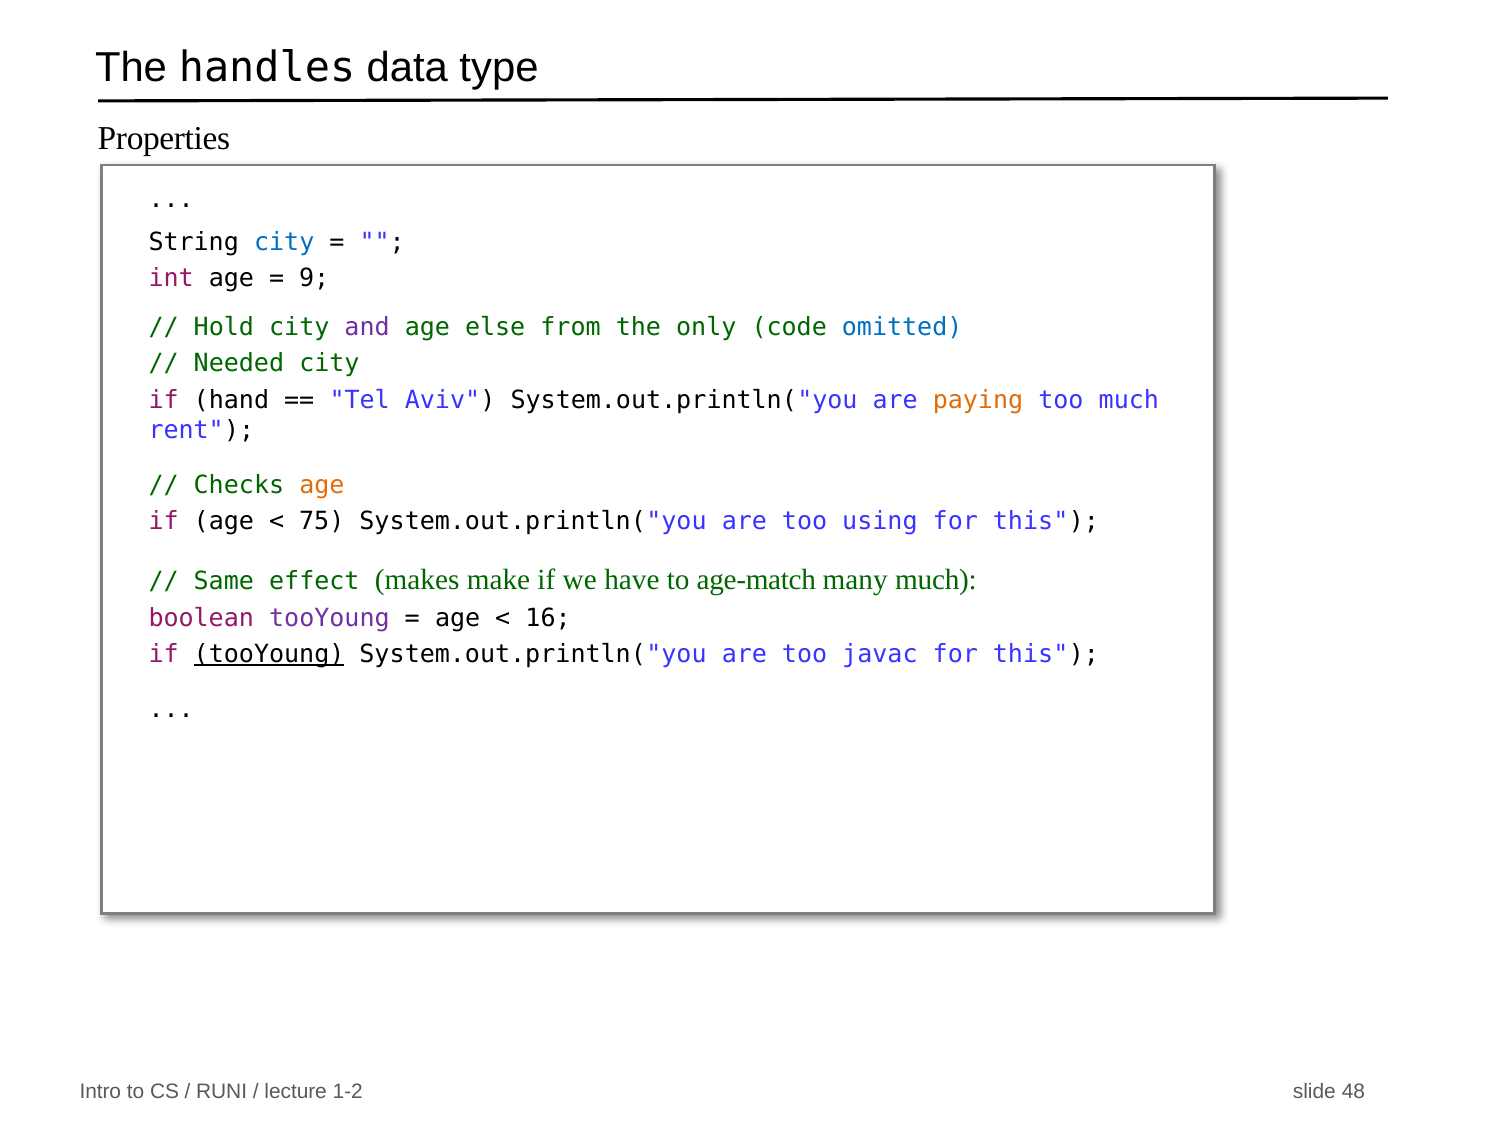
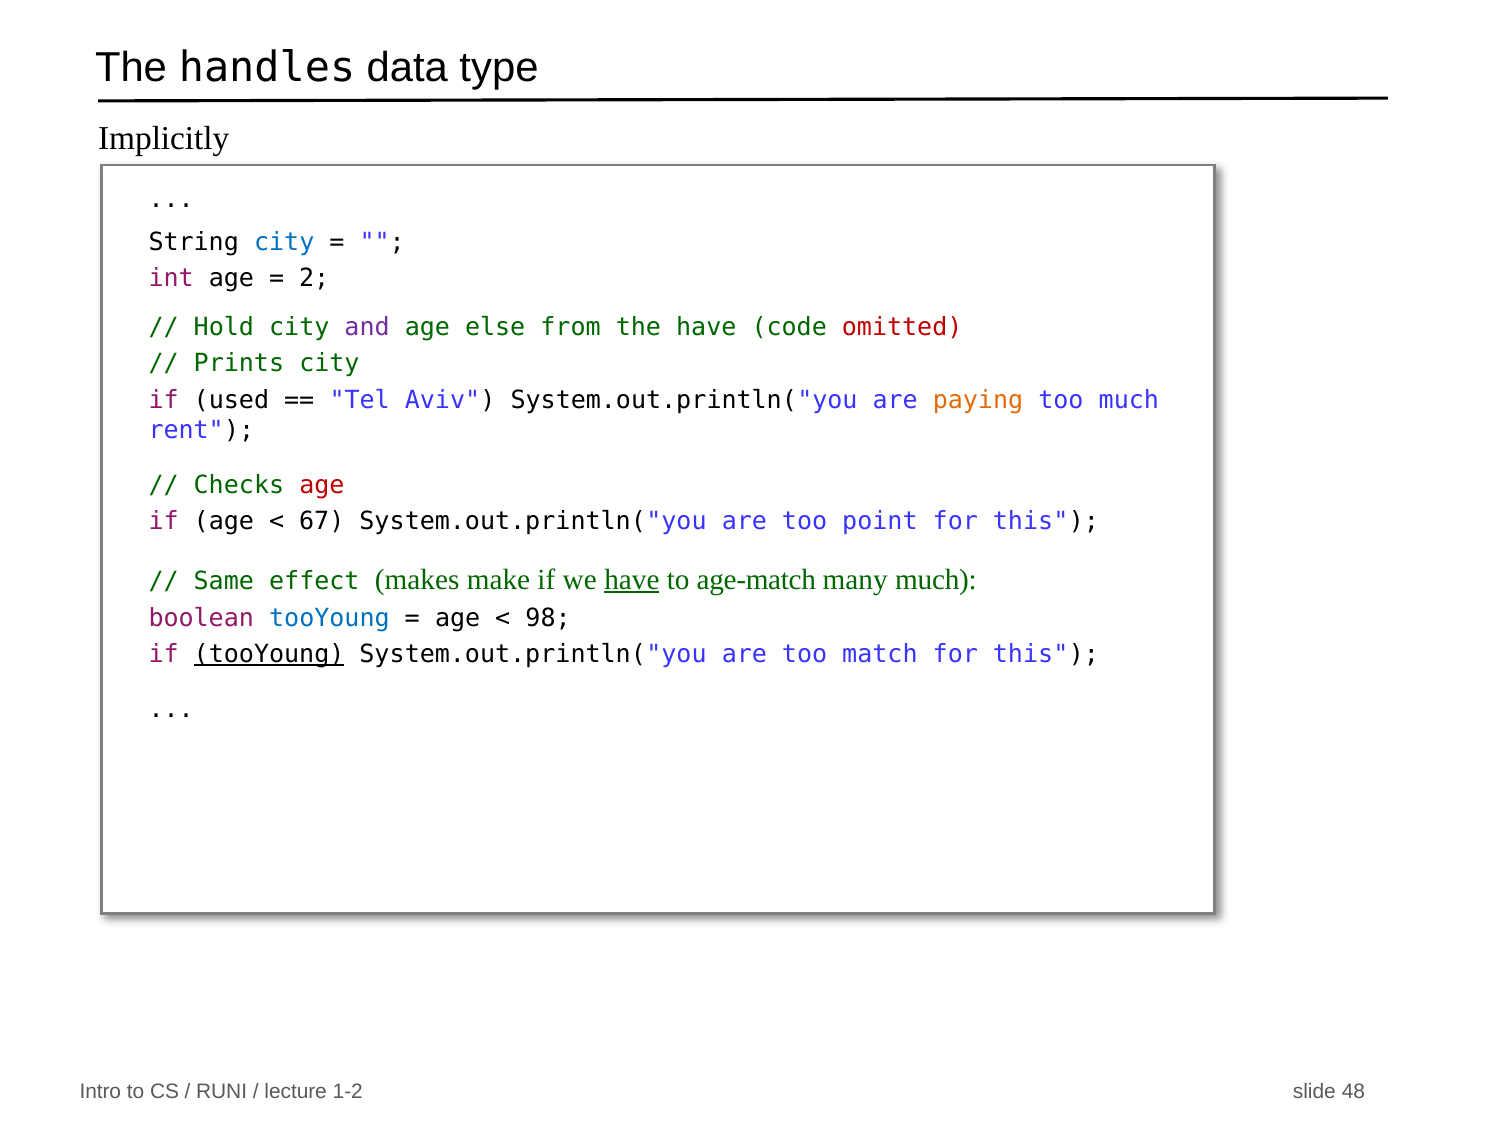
Properties: Properties -> Implicitly
9: 9 -> 2
the only: only -> have
omitted colour: blue -> red
Needed: Needed -> Prints
hand: hand -> used
age at (322, 485) colour: orange -> red
75: 75 -> 67
using: using -> point
have at (632, 579) underline: none -> present
tooYoung at (329, 618) colour: purple -> blue
16: 16 -> 98
javac: javac -> match
